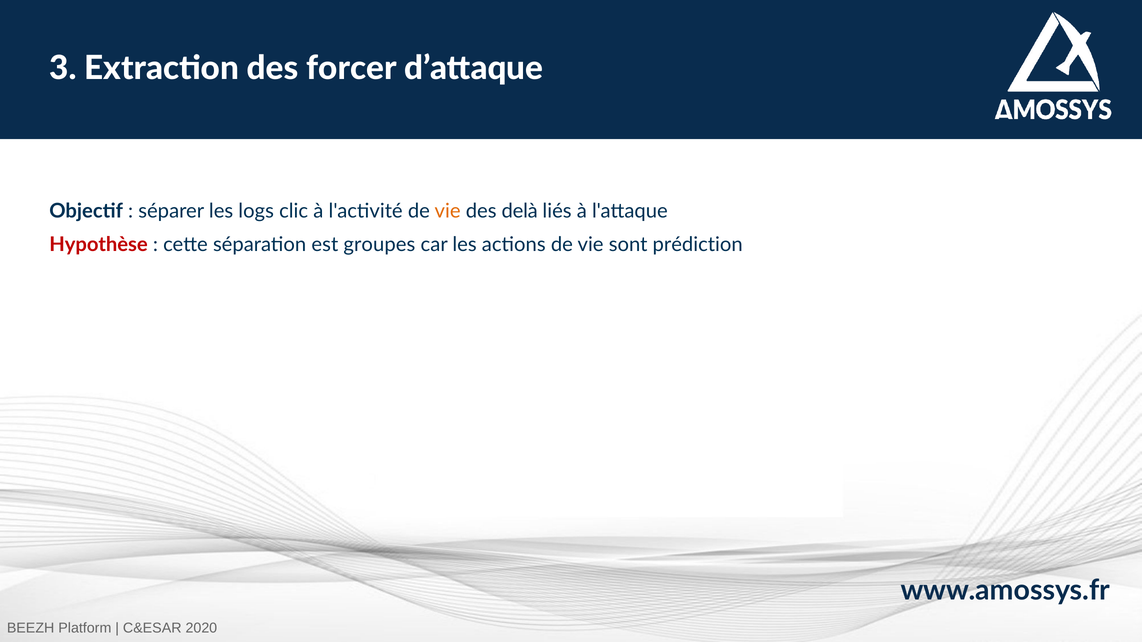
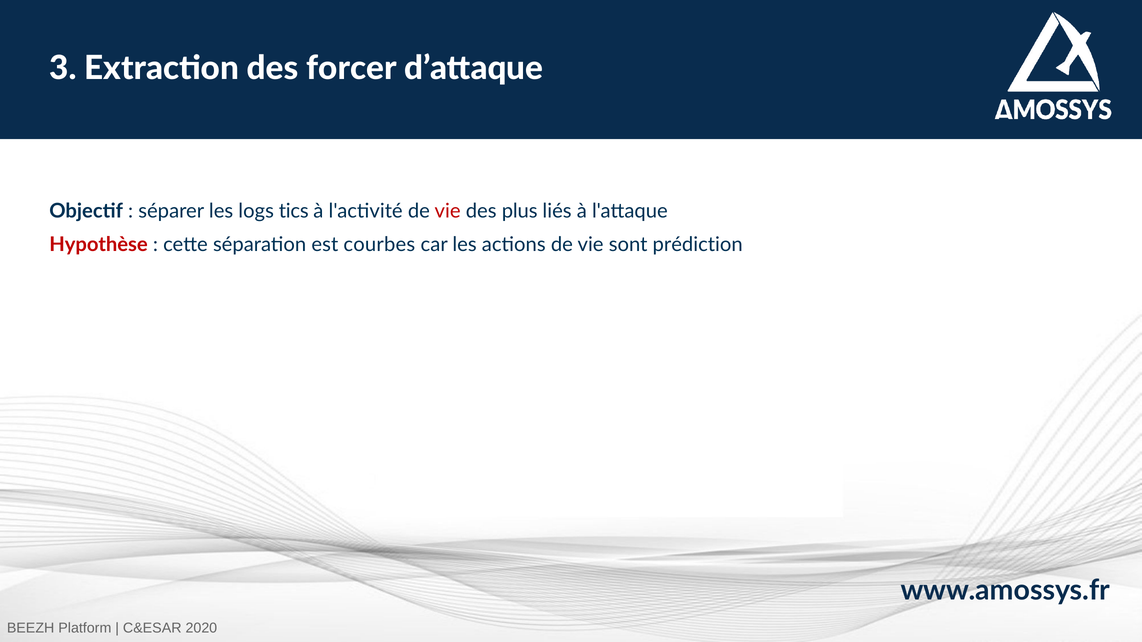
clic: clic -> tics
vie at (448, 211) colour: orange -> red
delà: delà -> plus
groupes: groupes -> courbes
